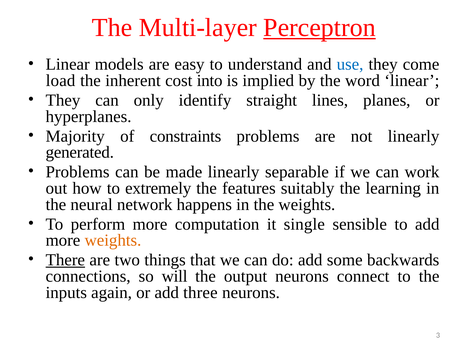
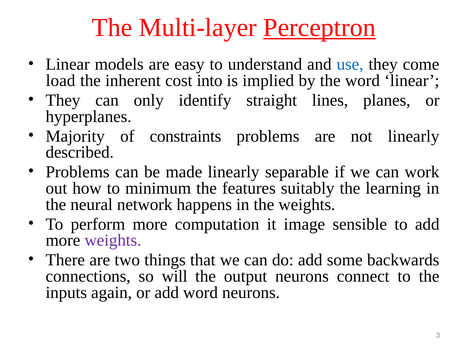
generated: generated -> described
extremely: extremely -> minimum
single: single -> image
weights at (113, 240) colour: orange -> purple
There underline: present -> none
add three: three -> word
